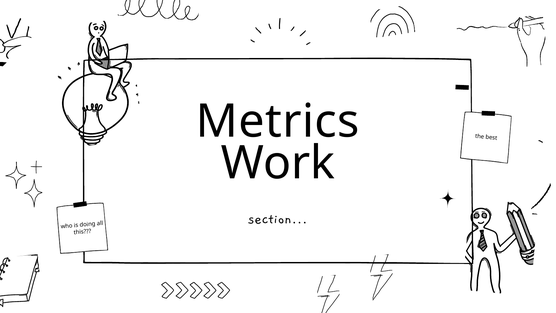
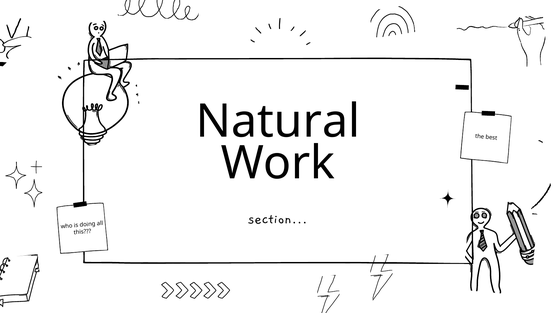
Metrics: Metrics -> Natural
